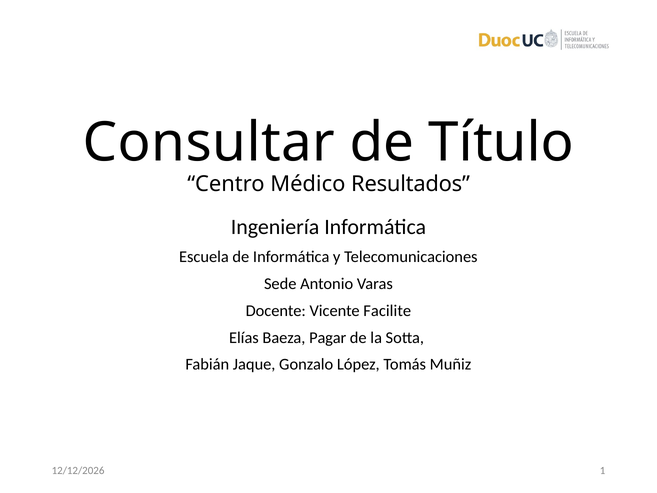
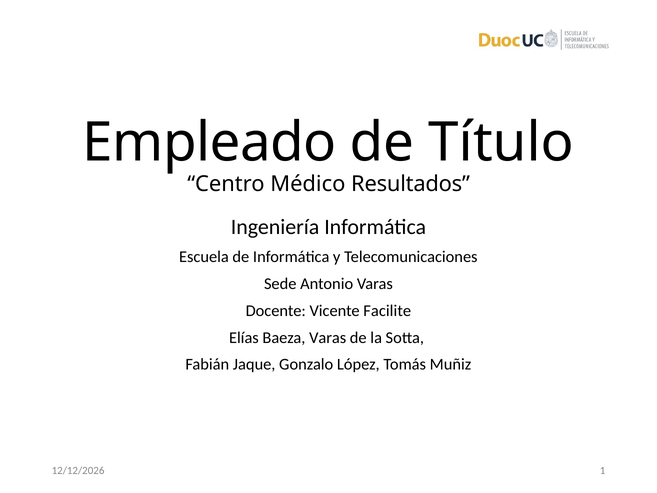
Consultar: Consultar -> Empleado
Baeza Pagar: Pagar -> Varas
